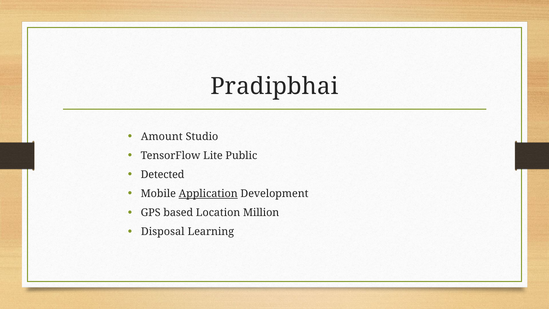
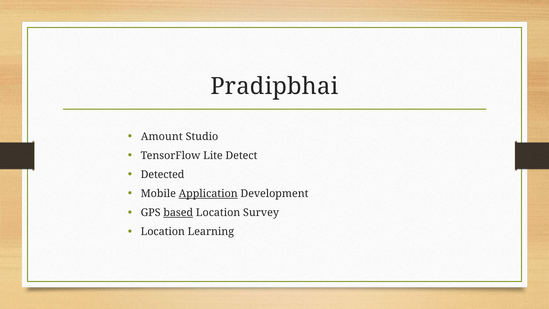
Public: Public -> Detect
based underline: none -> present
Million: Million -> Survey
Disposal at (163, 232): Disposal -> Location
